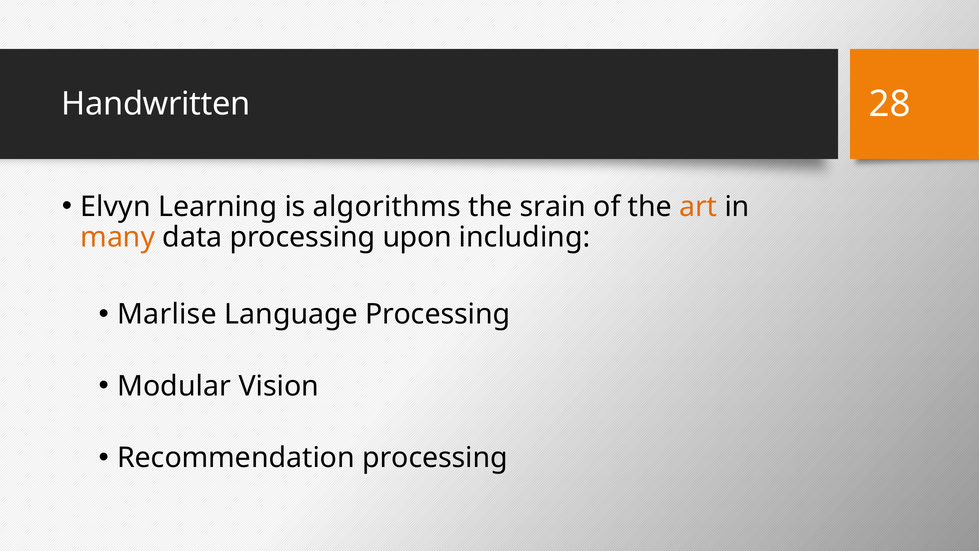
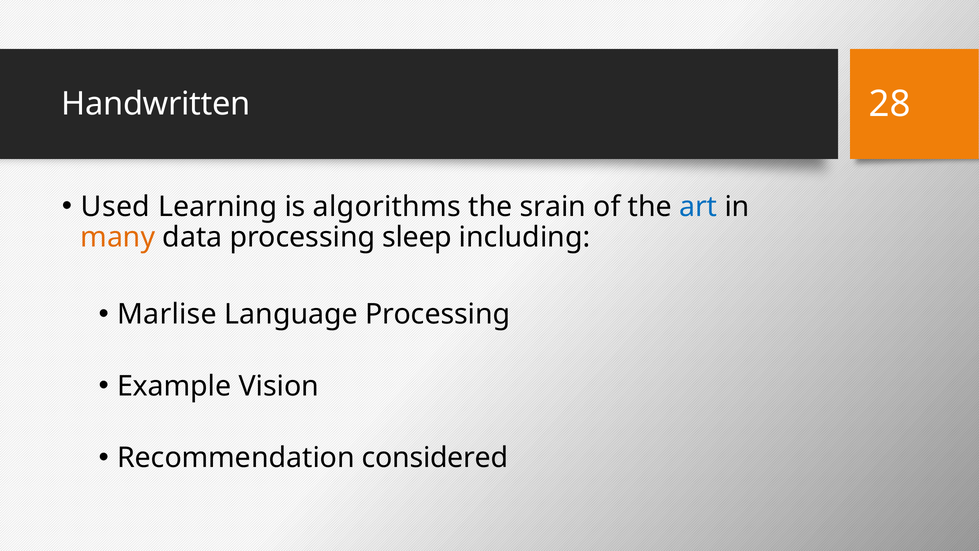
Elvyn: Elvyn -> Used
art colour: orange -> blue
upon: upon -> sleep
Modular: Modular -> Example
Recommendation processing: processing -> considered
